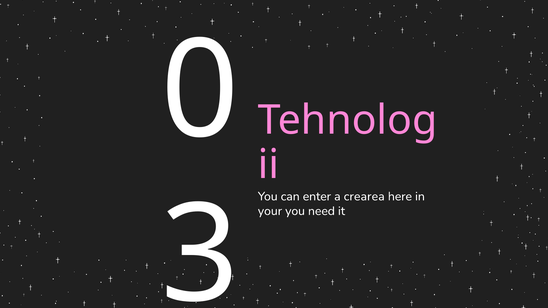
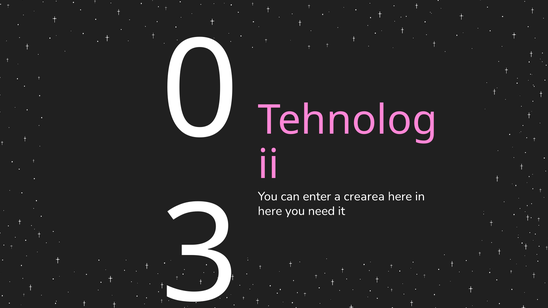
your at (270, 211): your -> here
